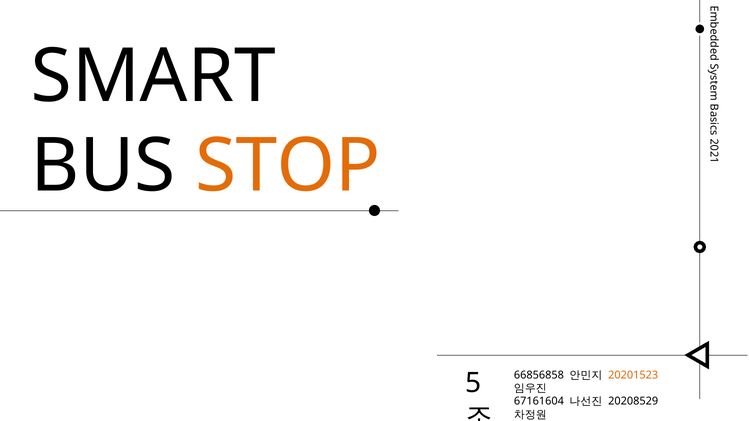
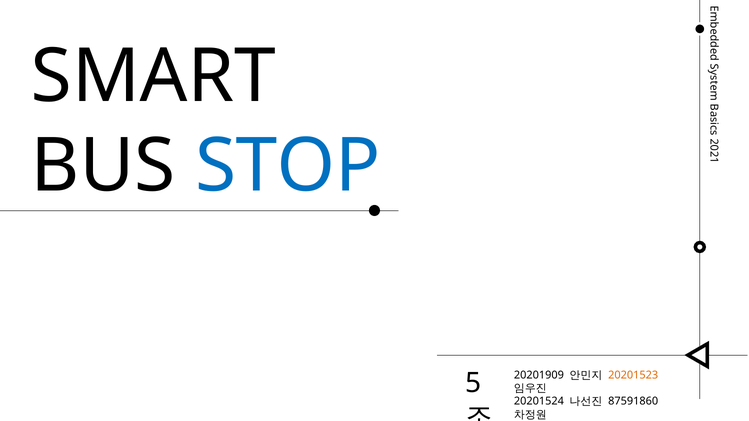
STOP colour: orange -> blue
66856858: 66856858 -> 20201909
67161604: 67161604 -> 20201524
20208529: 20208529 -> 87591860
